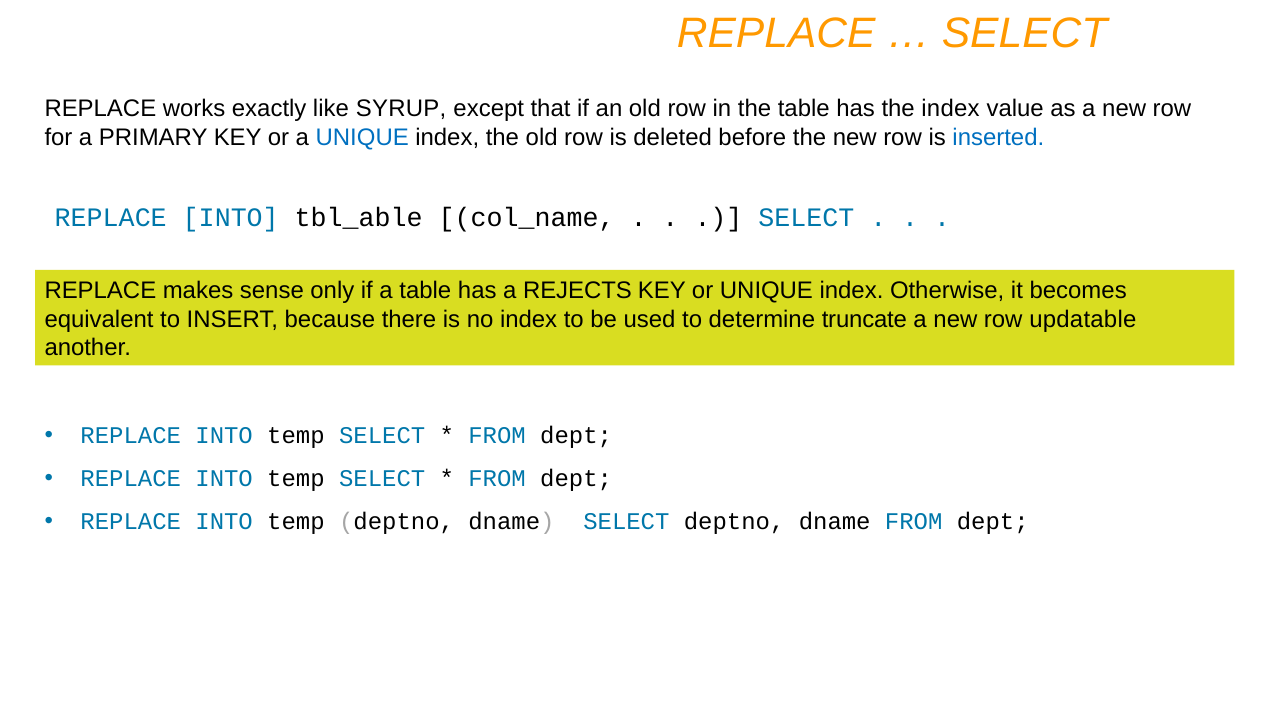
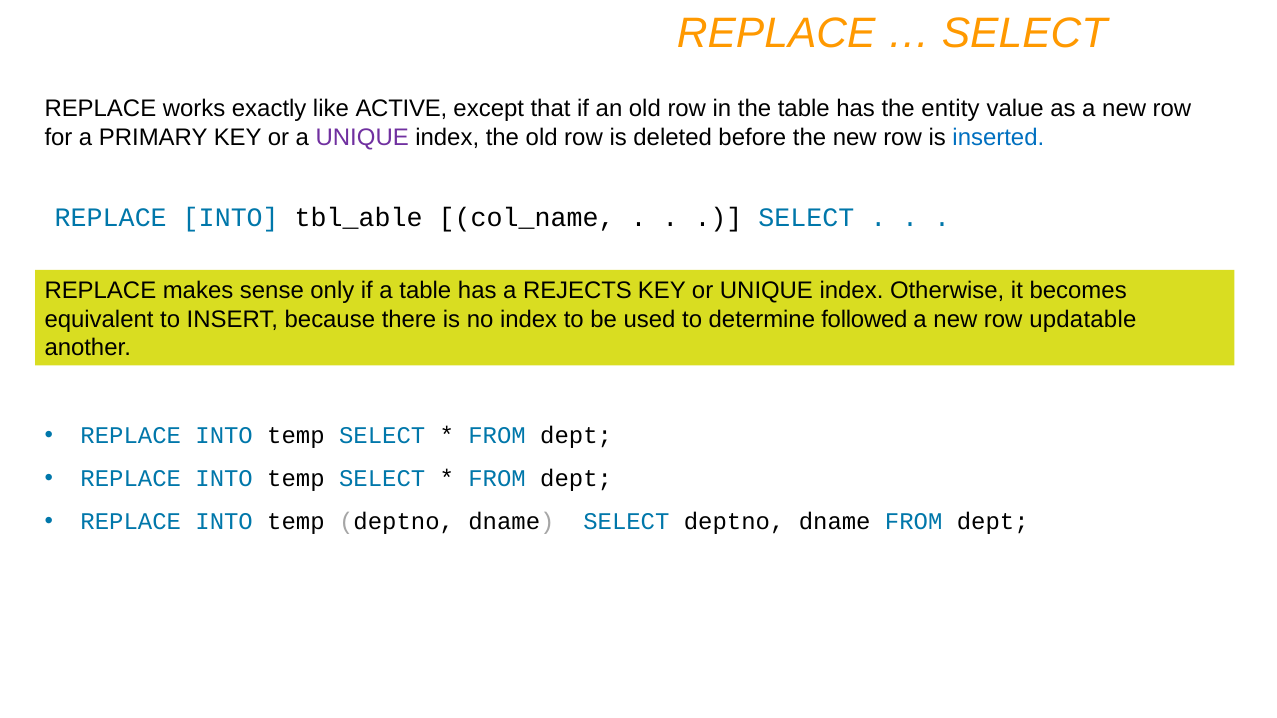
SYRUP: SYRUP -> ACTIVE
the index: index -> entity
UNIQUE at (362, 137) colour: blue -> purple
truncate: truncate -> followed
